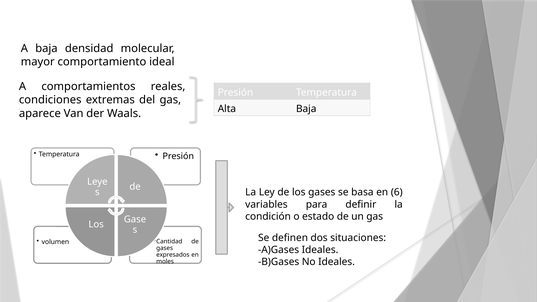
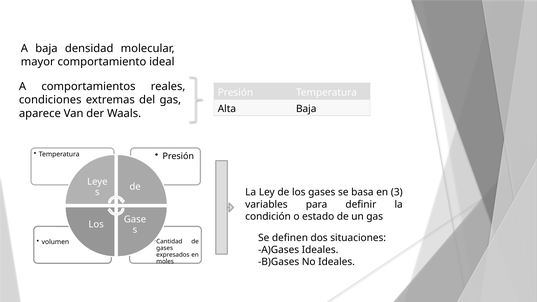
6: 6 -> 3
